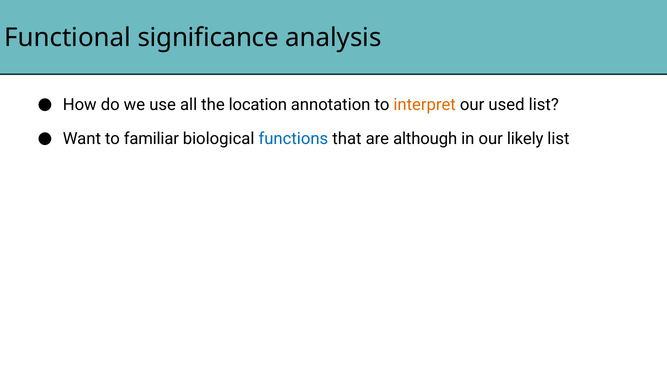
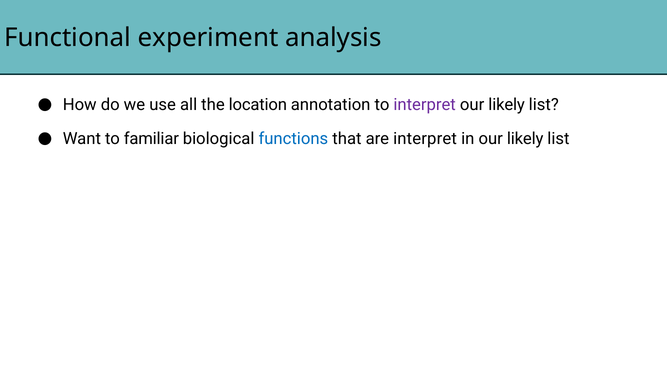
significance: significance -> experiment
interpret at (425, 105) colour: orange -> purple
used at (506, 105): used -> likely
are although: although -> interpret
